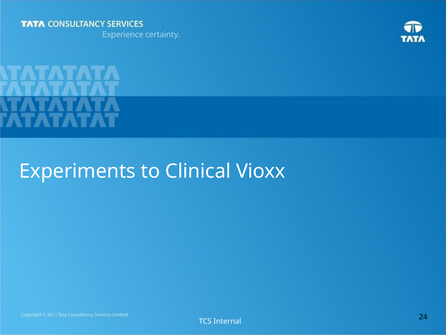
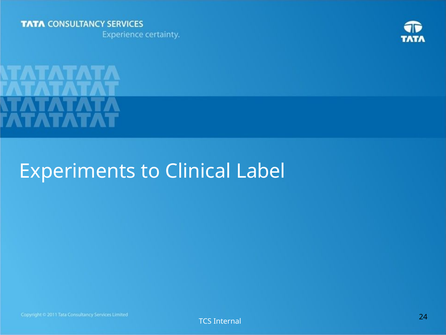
Vioxx: Vioxx -> Label
